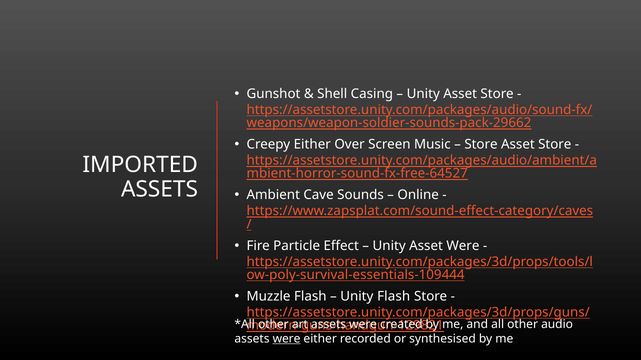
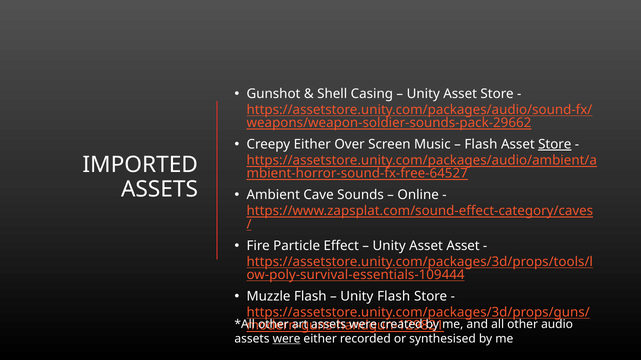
Store at (481, 145): Store -> Flash
Store at (555, 145) underline: none -> present
Asset Were: Were -> Asset
